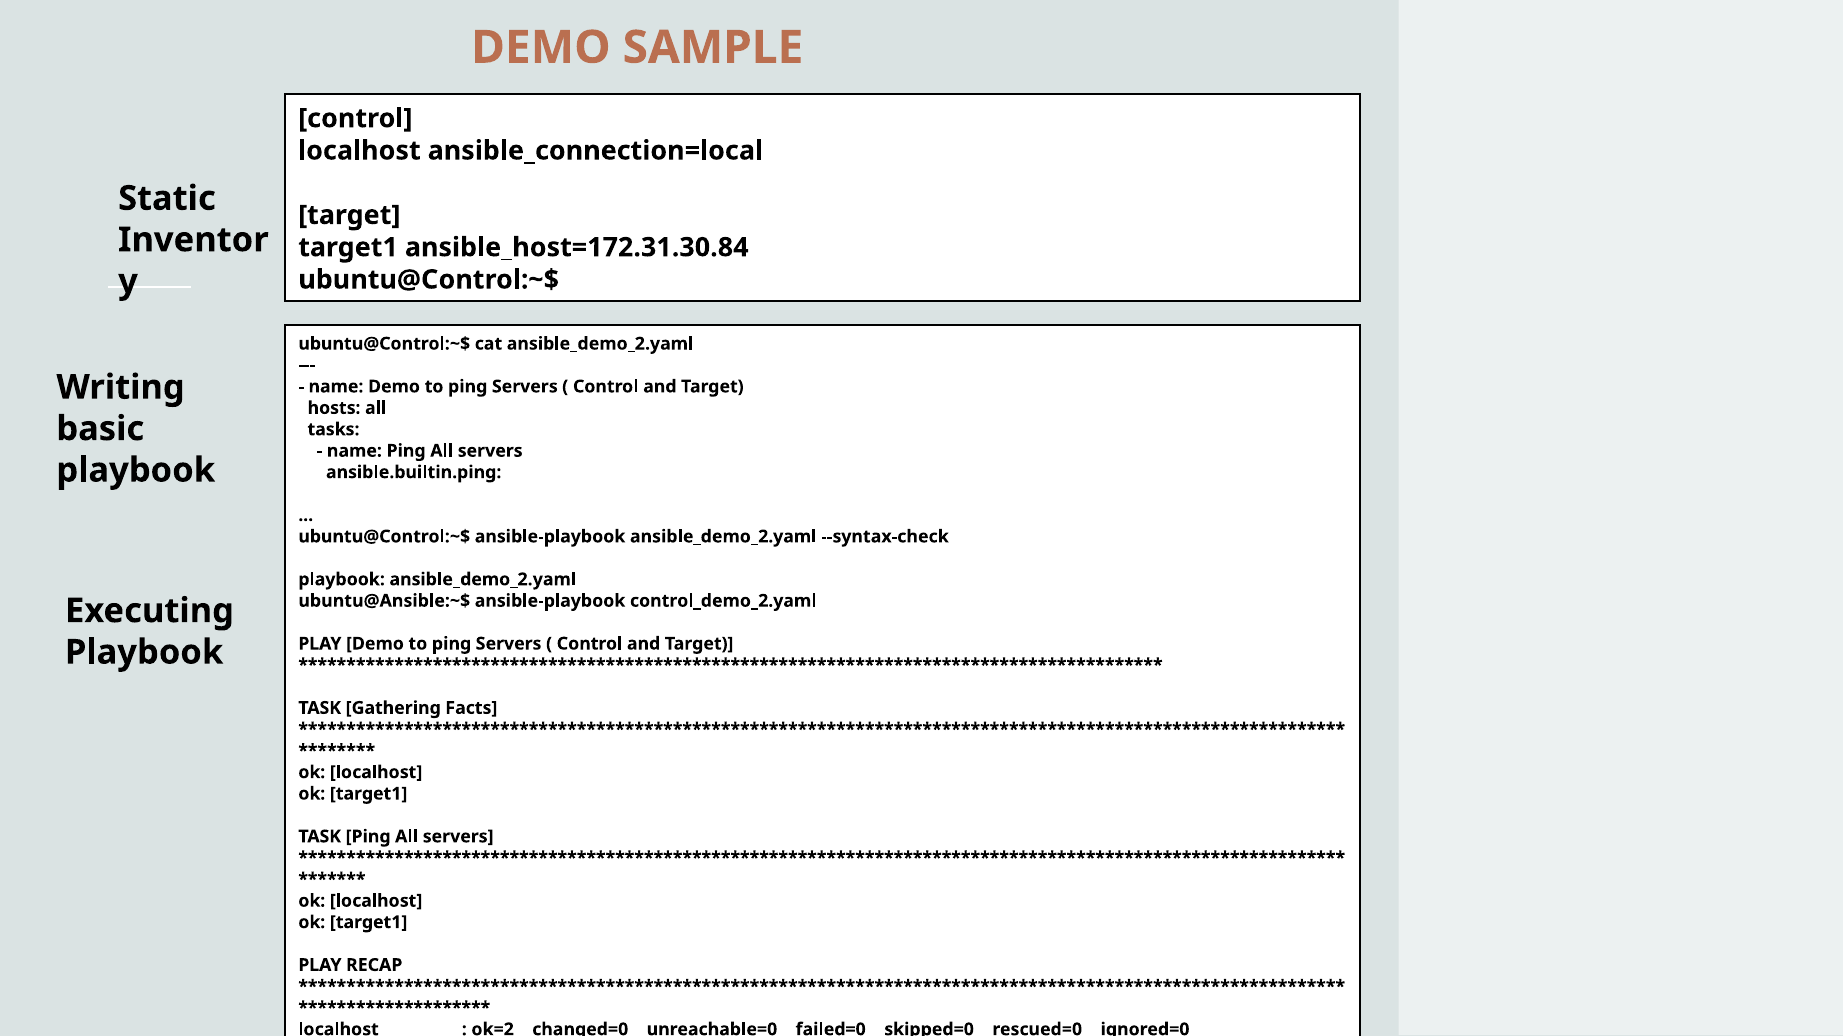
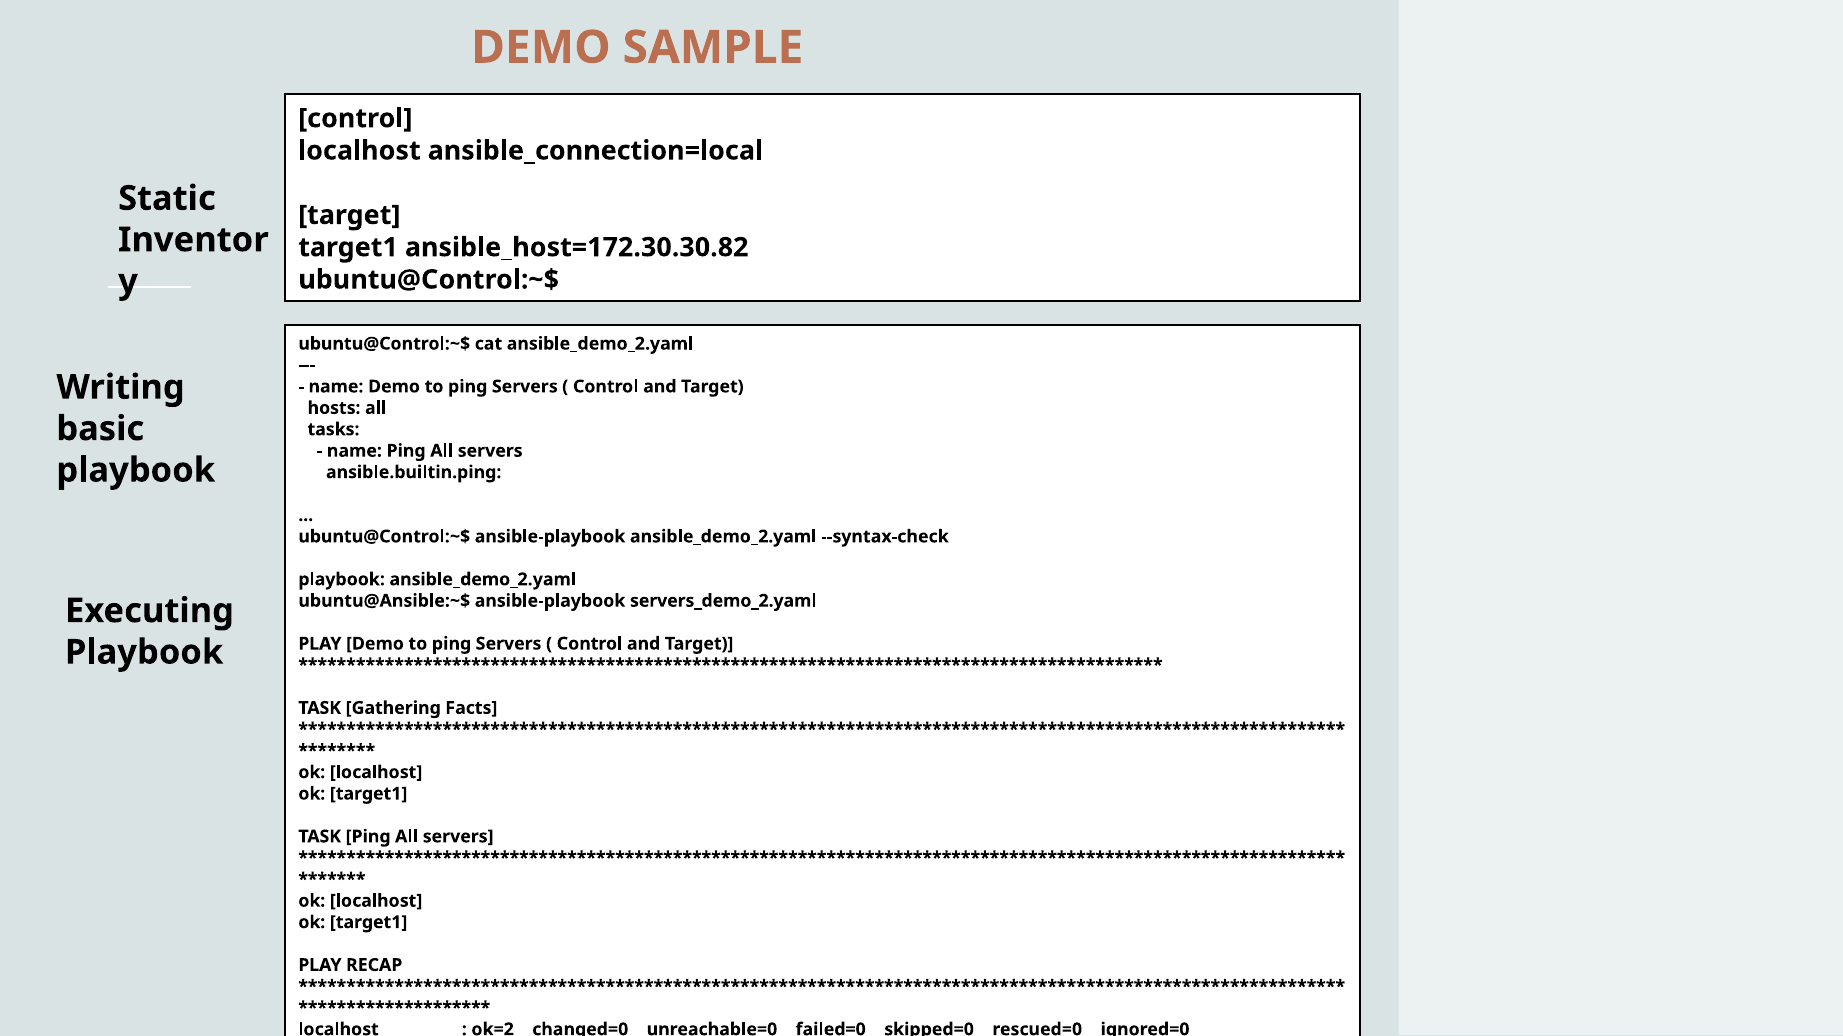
ansible_host=172.31.30.84: ansible_host=172.31.30.84 -> ansible_host=172.30.30.82
control_demo_2.yaml: control_demo_2.yaml -> servers_demo_2.yaml
